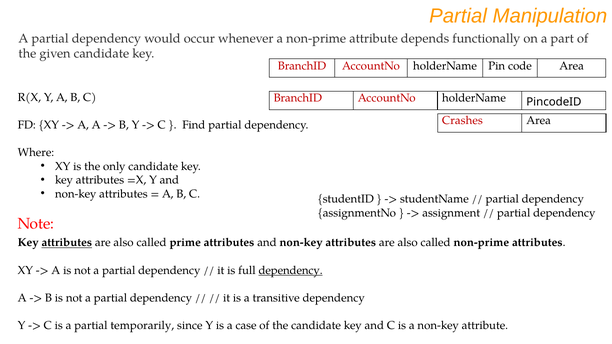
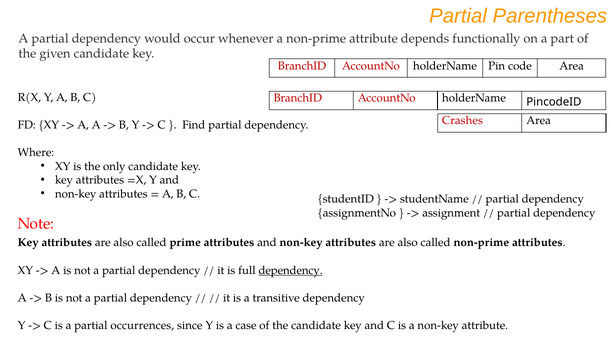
Manipulation: Manipulation -> Parentheses
attributes at (67, 243) underline: present -> none
temporarily: temporarily -> occurrences
